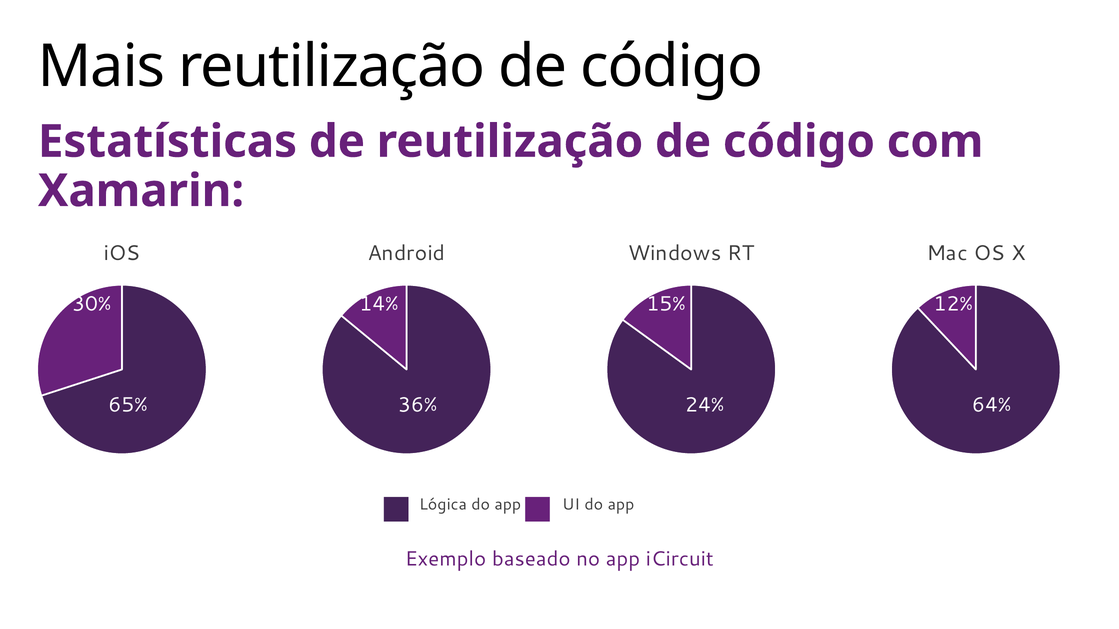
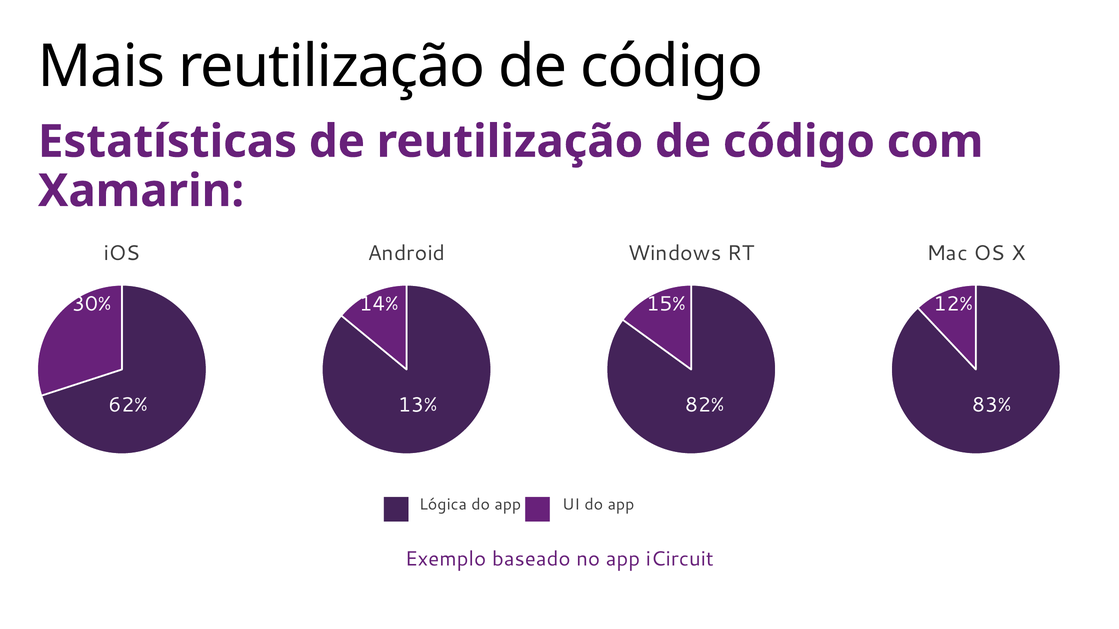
65%: 65% -> 62%
36%: 36% -> 13%
24%: 24% -> 82%
64%: 64% -> 83%
